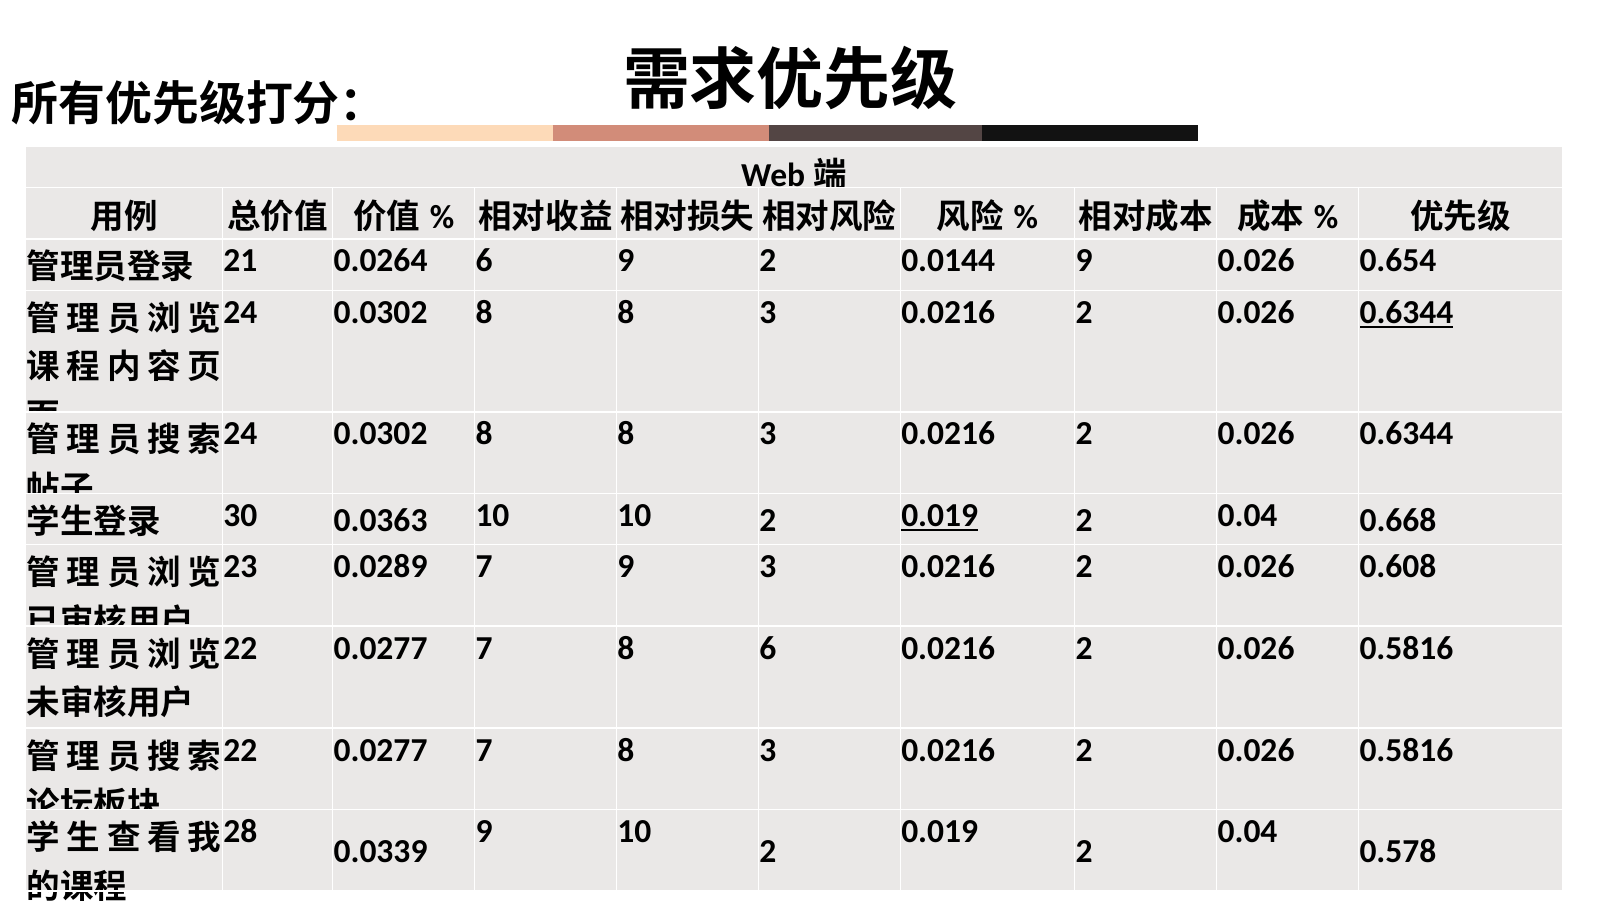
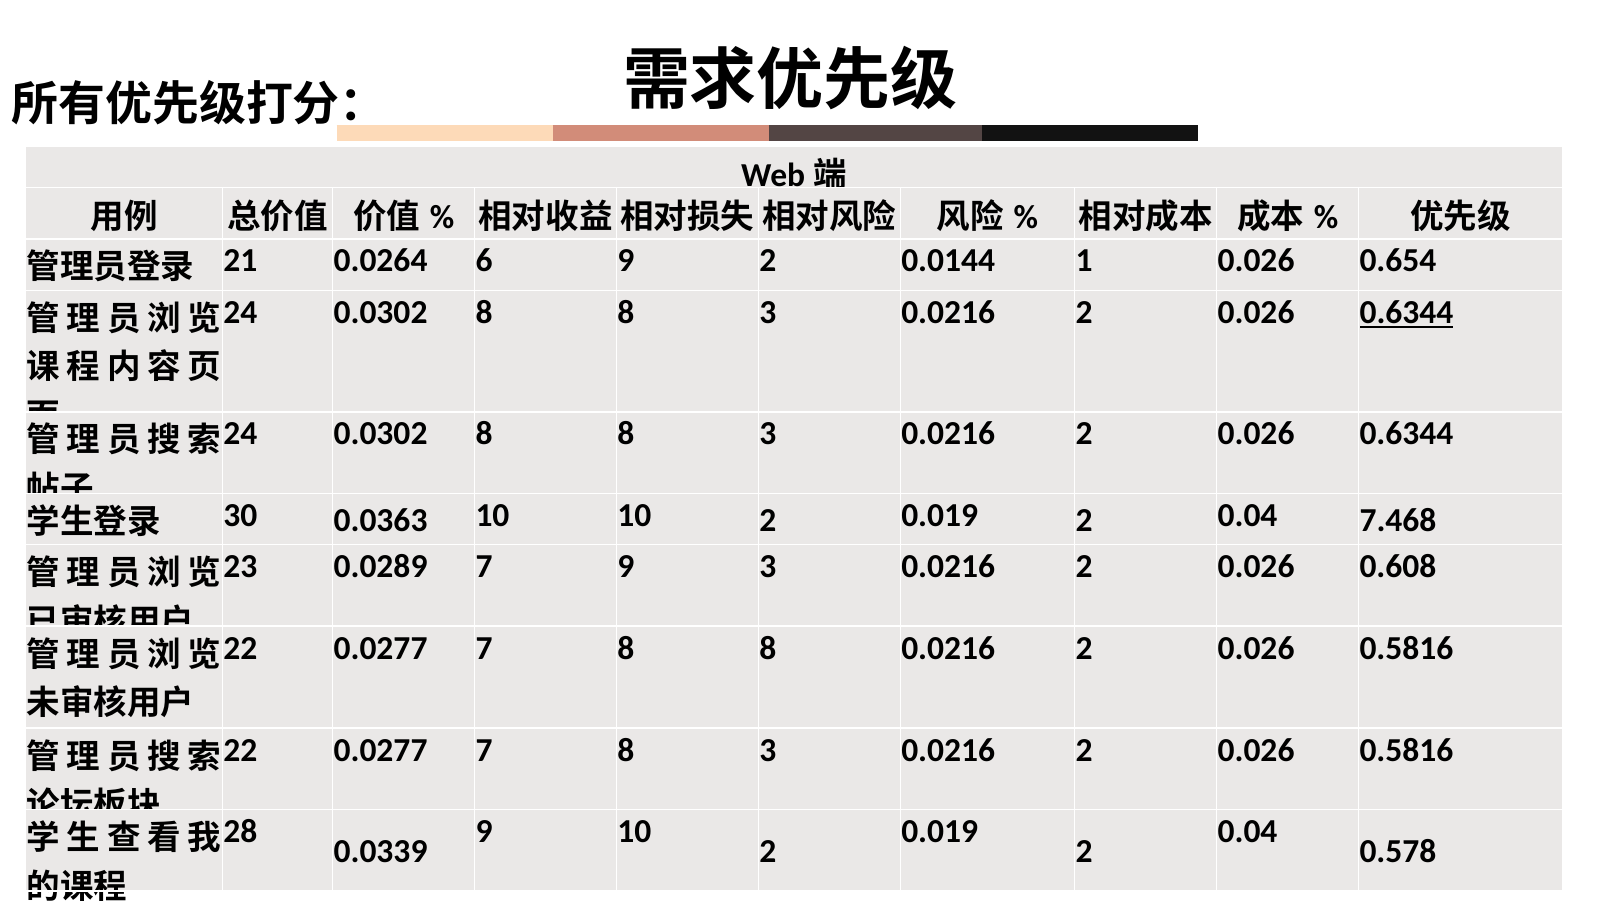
0.0144 9: 9 -> 1
0.019 at (940, 516) underline: present -> none
0.668: 0.668 -> 7.468
7 8 6: 6 -> 8
